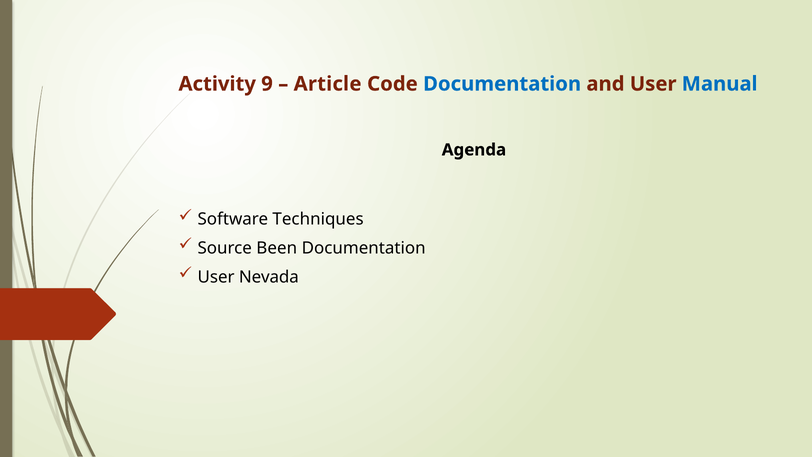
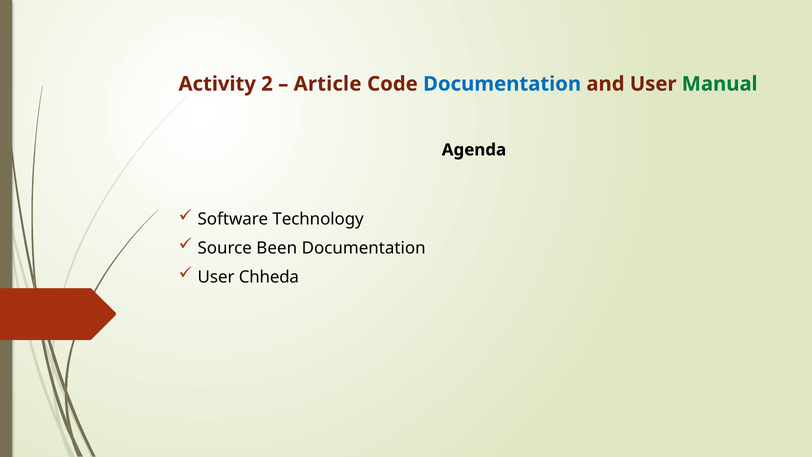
9: 9 -> 2
Manual colour: blue -> green
Techniques: Techniques -> Technology
Nevada: Nevada -> Chheda
